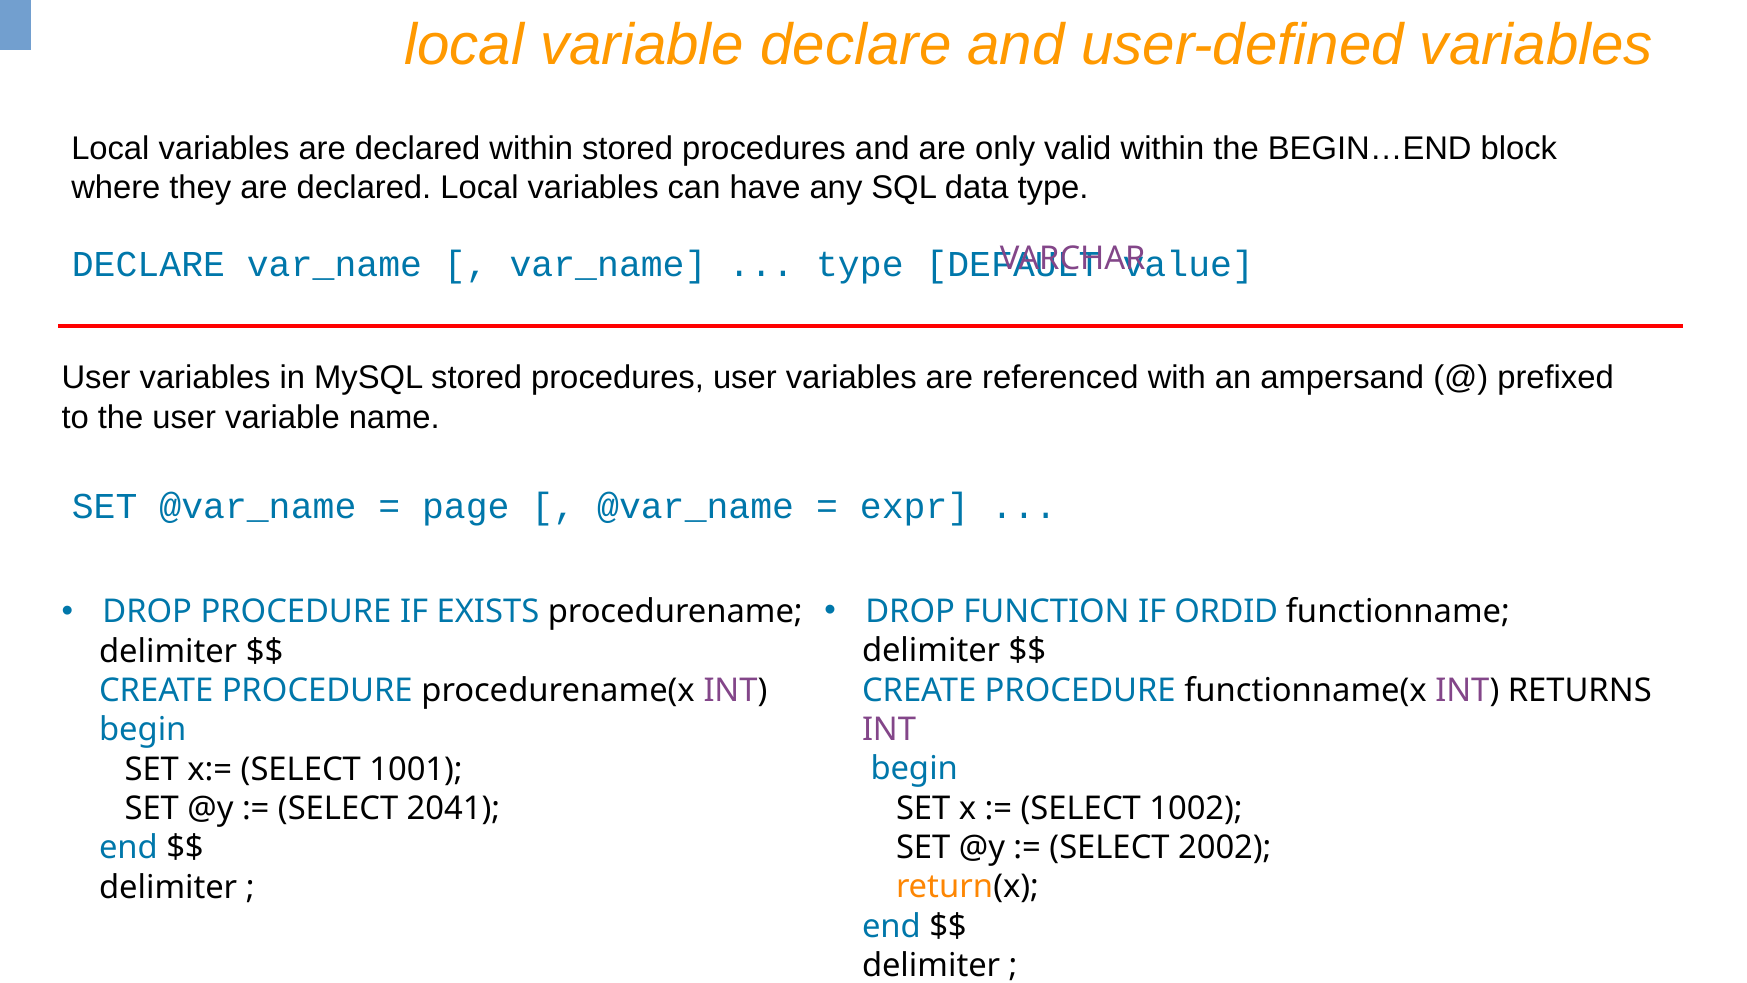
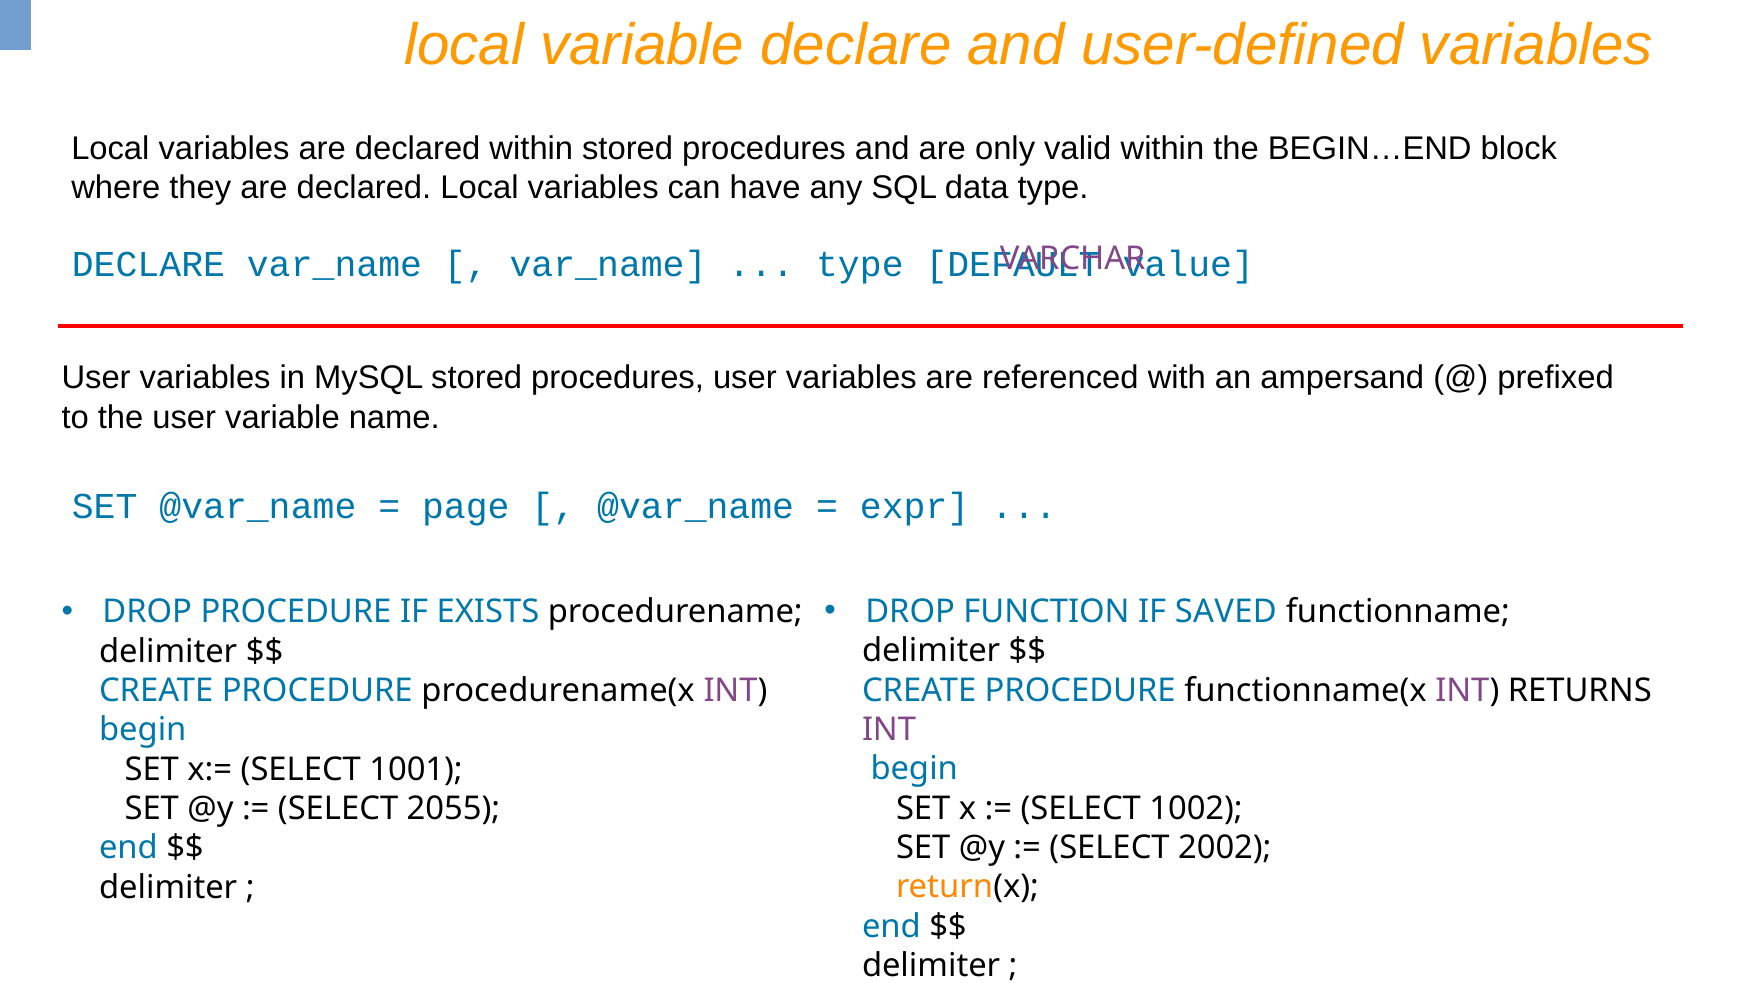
ORDID: ORDID -> SAVED
2041: 2041 -> 2055
